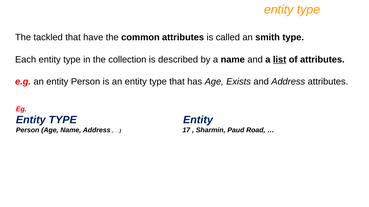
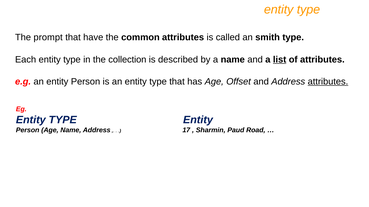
tackled: tackled -> prompt
Exists: Exists -> Offset
attributes at (328, 82) underline: none -> present
